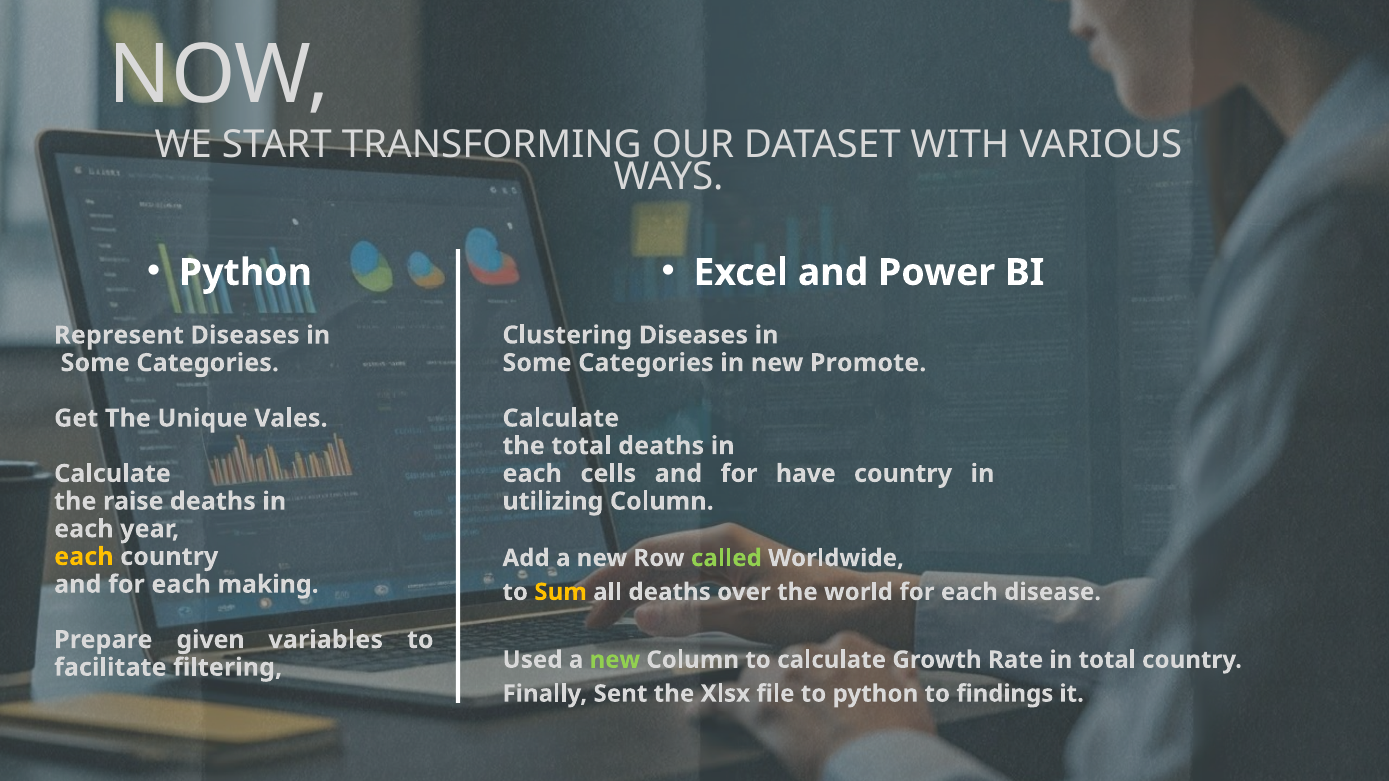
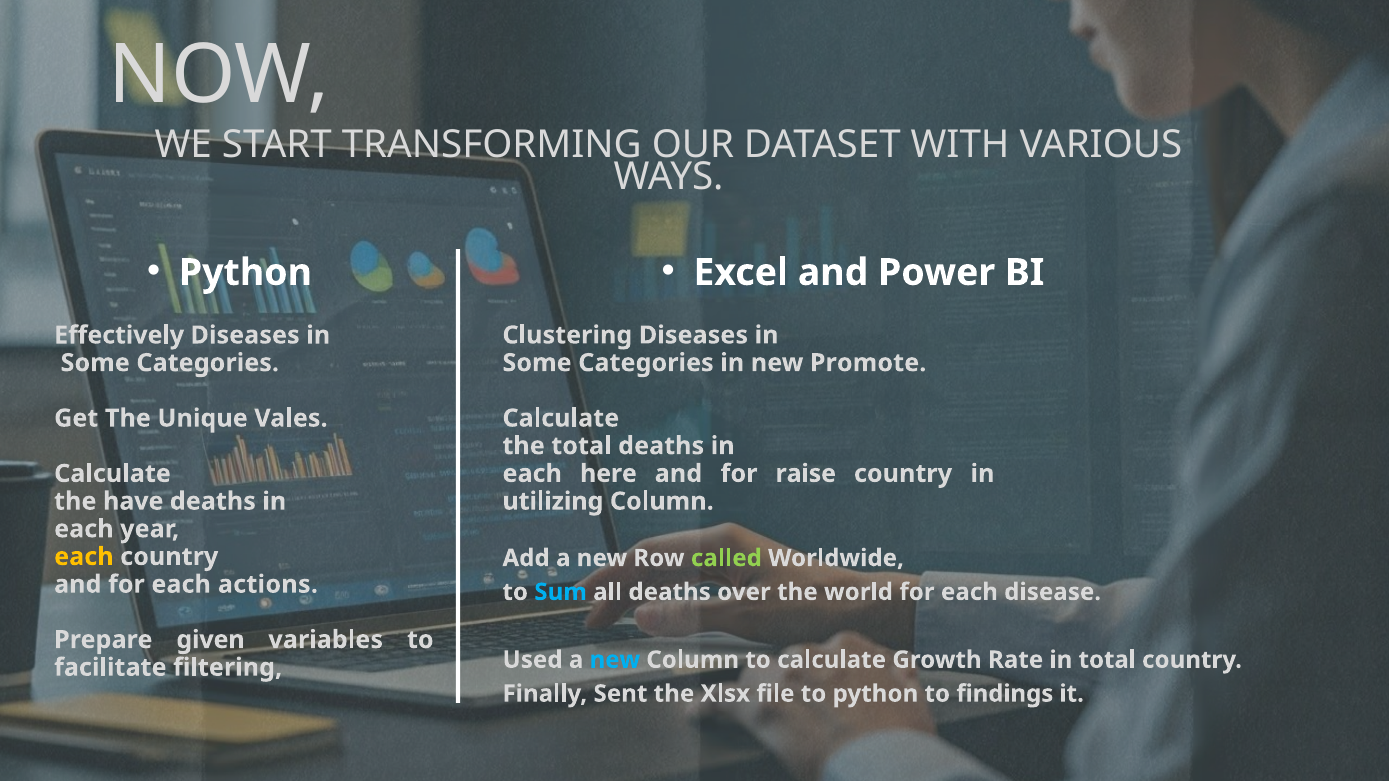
Represent: Represent -> Effectively
cells: cells -> here
have: have -> raise
raise: raise -> have
making: making -> actions
Sum colour: yellow -> light blue
new at (615, 660) colour: light green -> light blue
